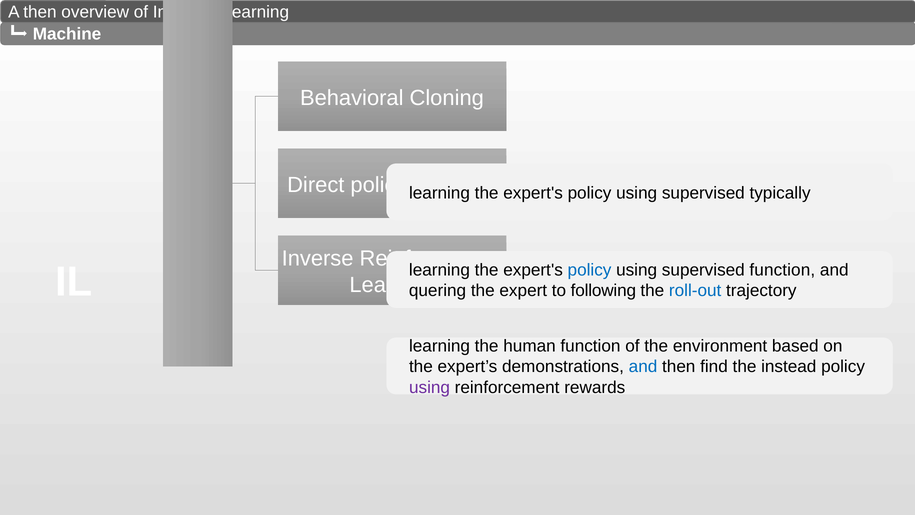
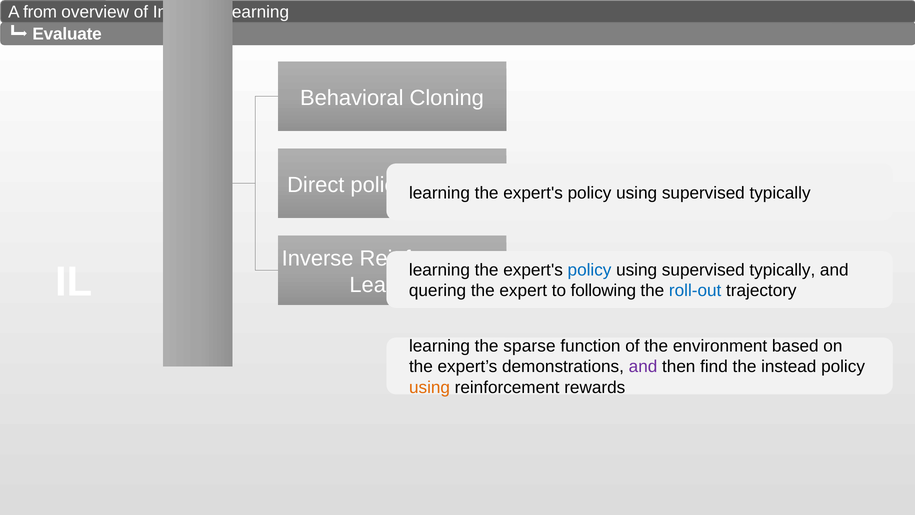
A then: then -> from
Machine: Machine -> Evaluate
function at (782, 270): function -> typically
human: human -> sparse
and at (643, 367) colour: blue -> purple
using at (430, 387) colour: purple -> orange
